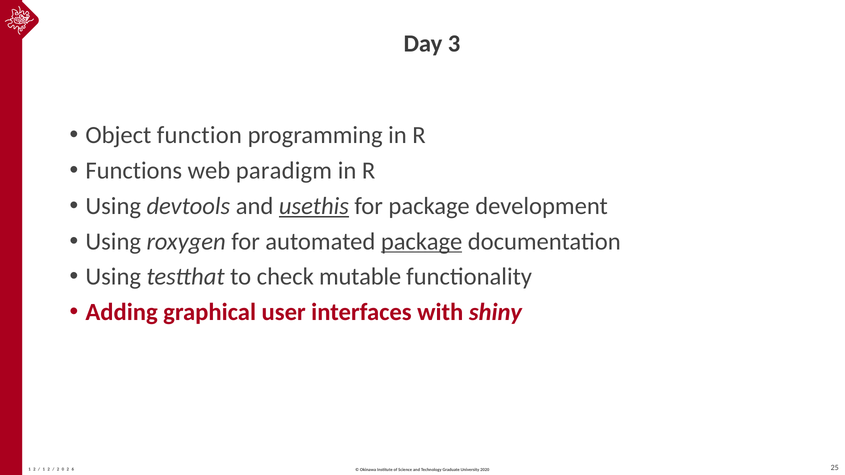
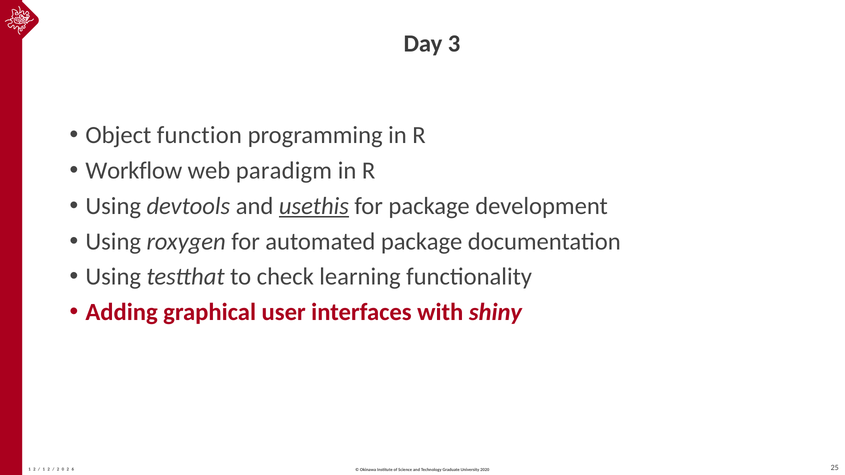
Functions: Functions -> Workflow
package at (422, 242) underline: present -> none
mutable: mutable -> learning
